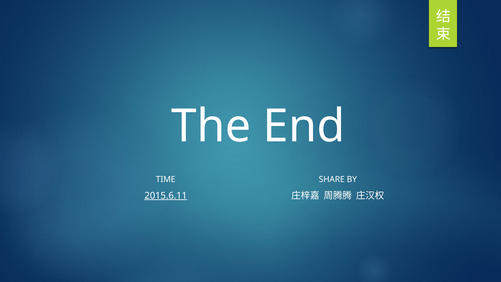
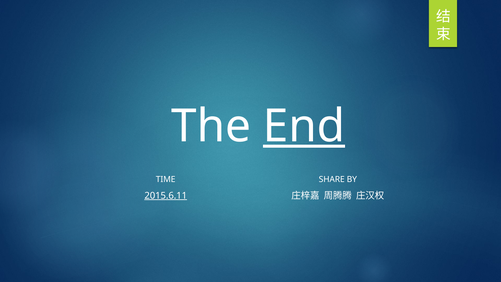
End underline: none -> present
